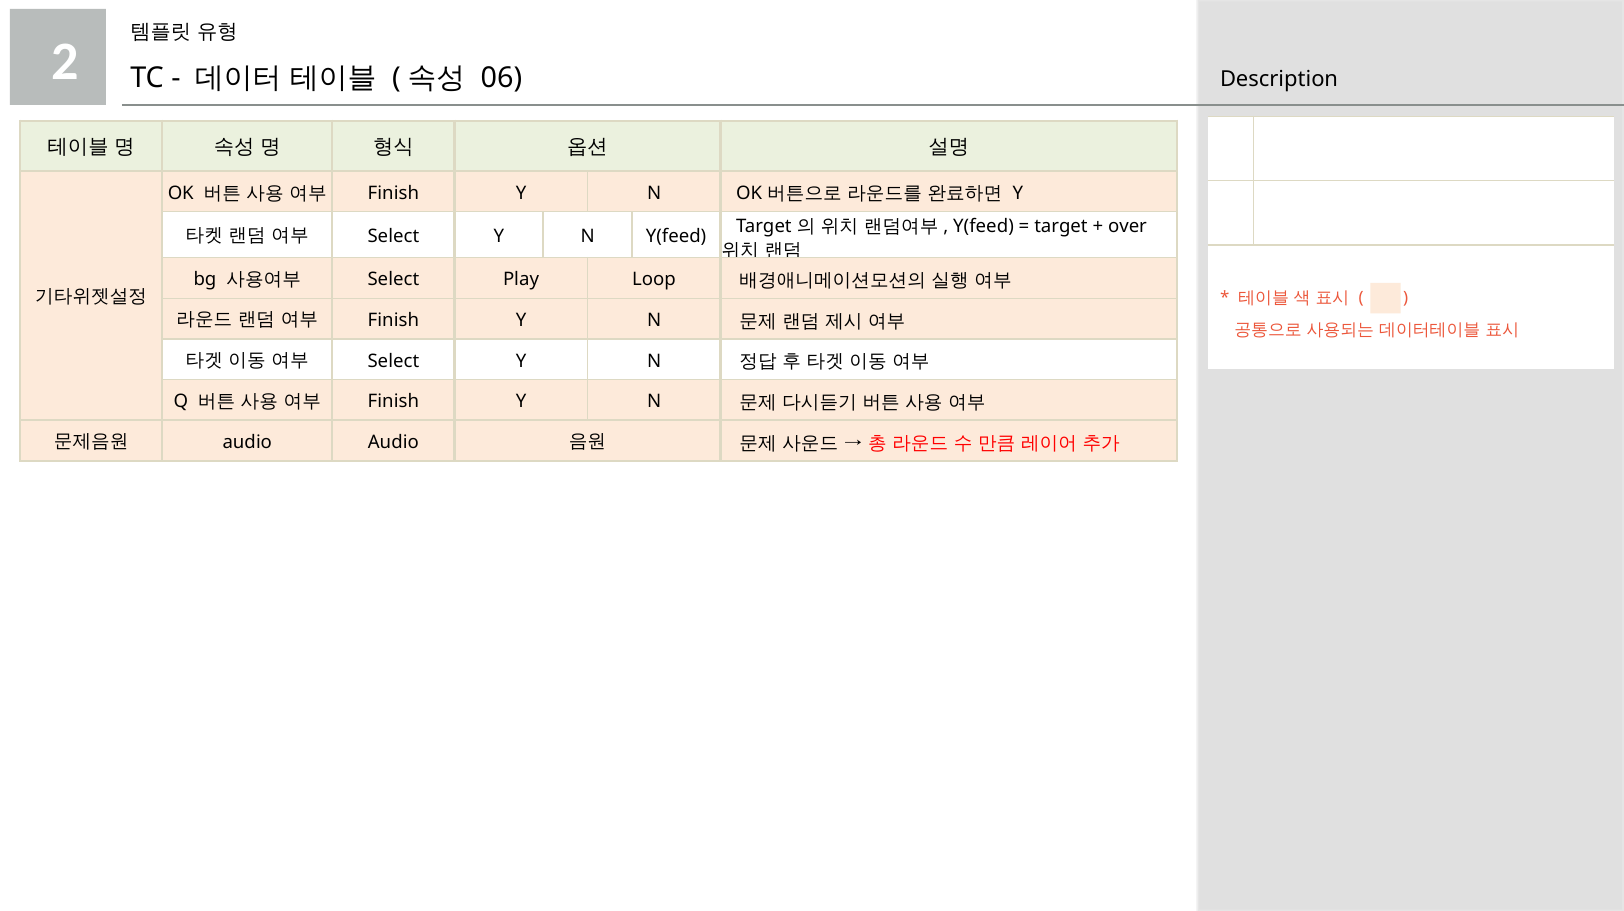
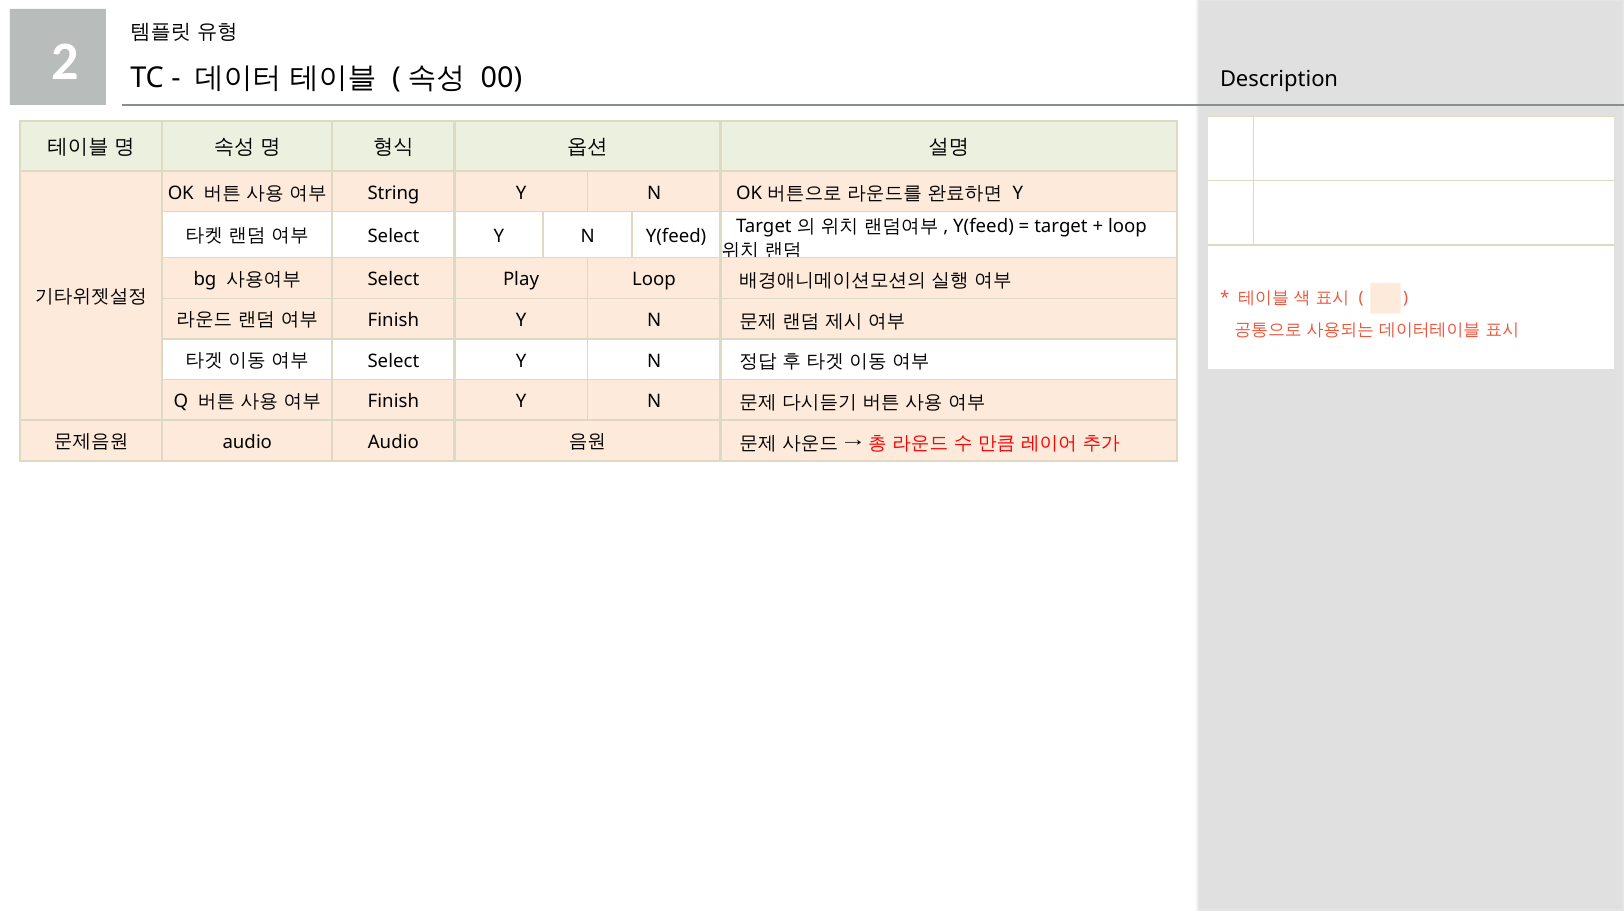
06: 06 -> 00
Finish at (393, 193): Finish -> String
over at (1128, 227): over -> loop
